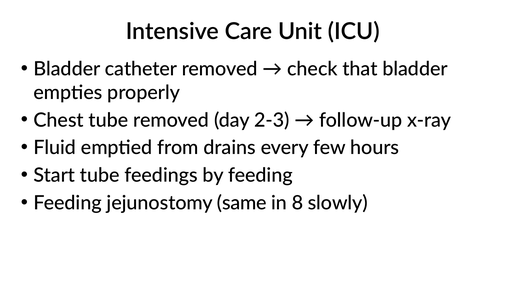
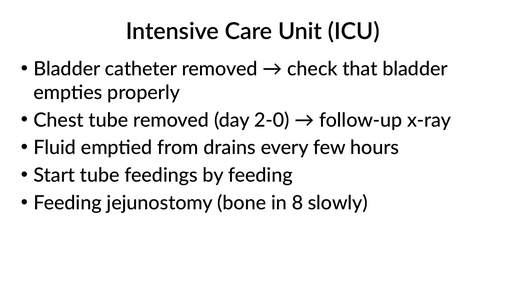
2-3: 2-3 -> 2-0
same: same -> bone
